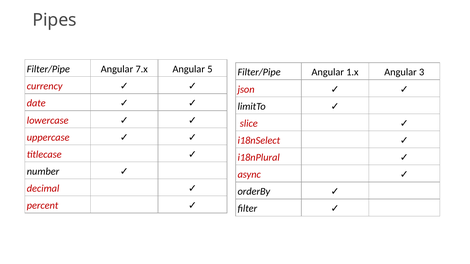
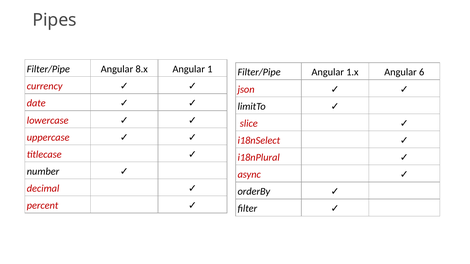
7.x: 7.x -> 8.x
5: 5 -> 1
3: 3 -> 6
